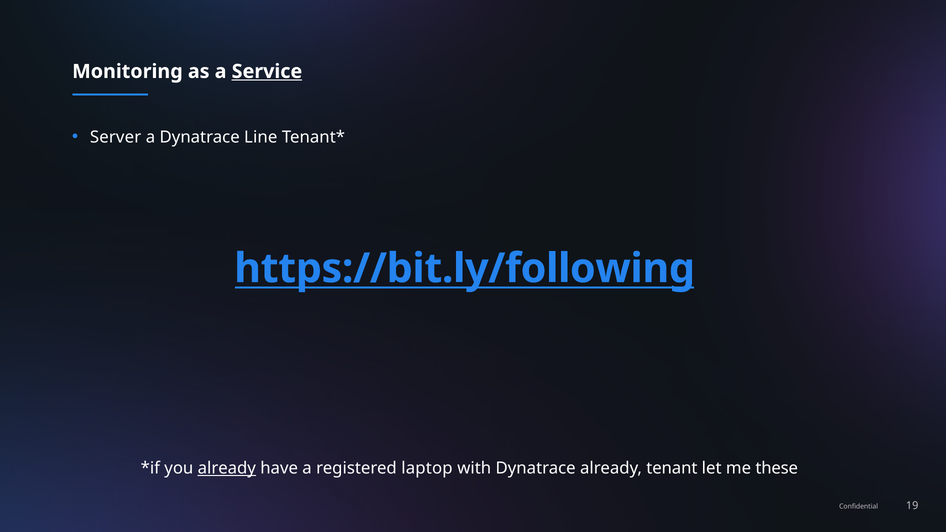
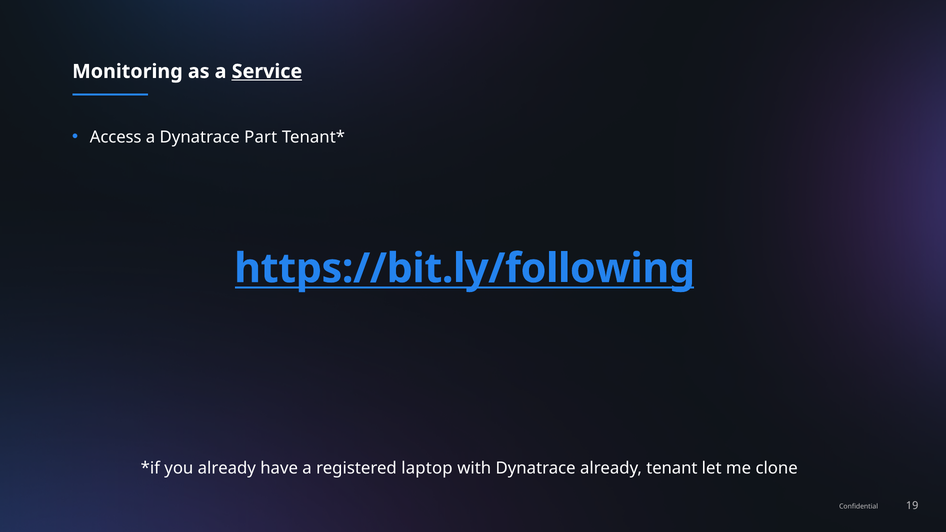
Server: Server -> Access
Line: Line -> Part
already at (227, 468) underline: present -> none
these: these -> clone
